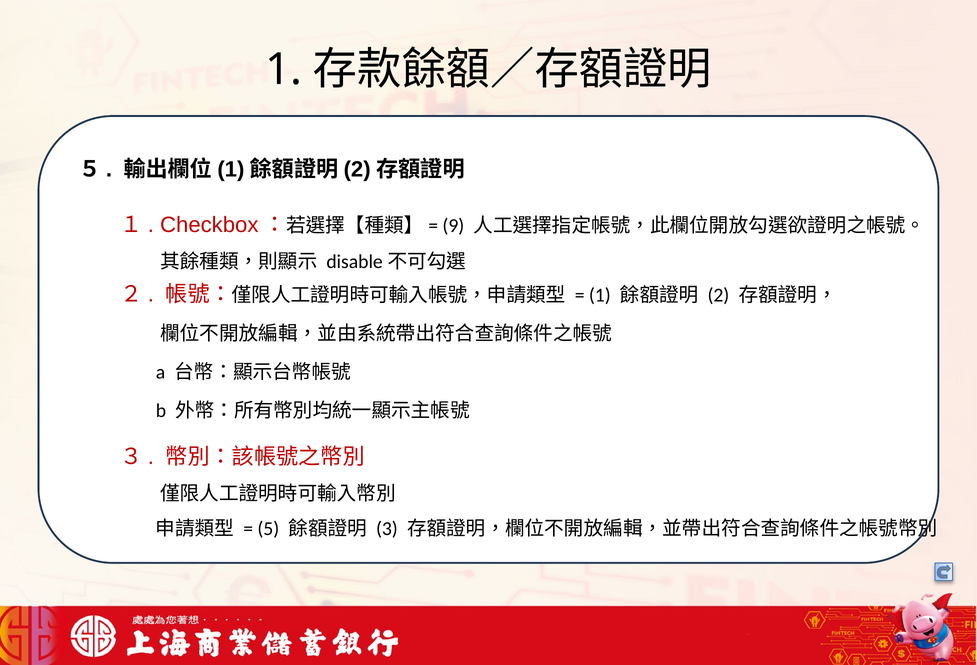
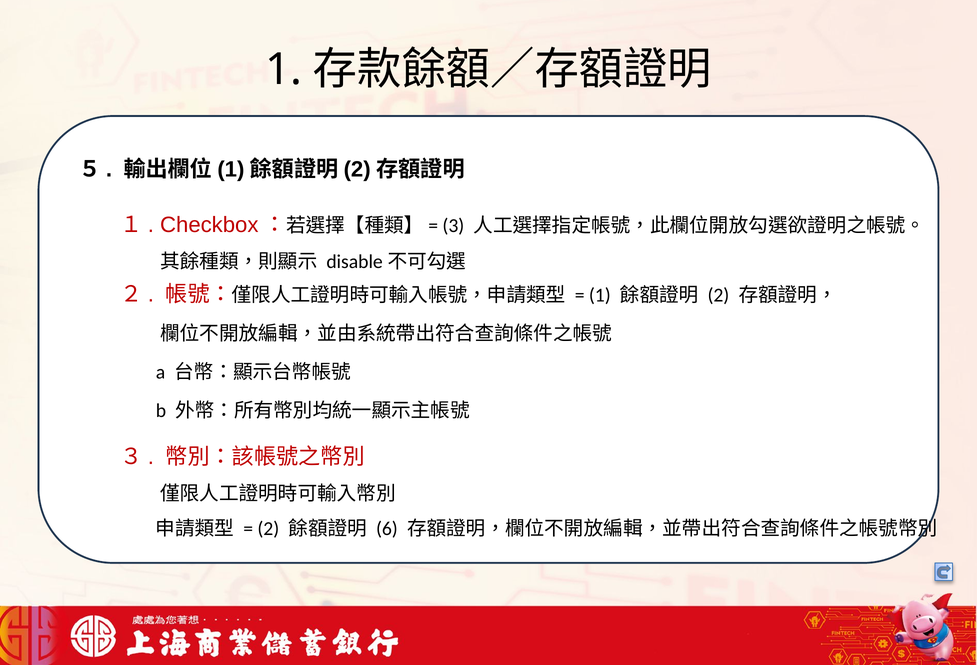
9: 9 -> 3
5 at (268, 529): 5 -> 2
3: 3 -> 6
